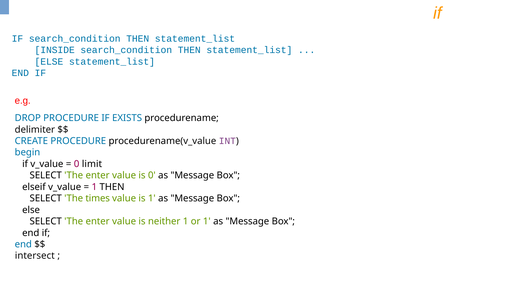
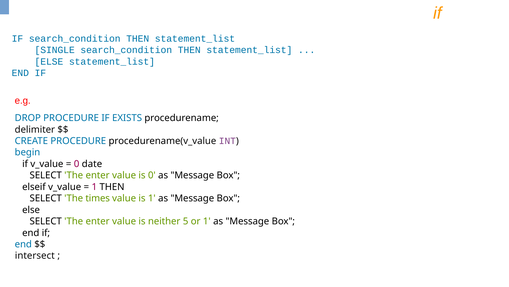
INSIDE: INSIDE -> SINGLE
limit: limit -> date
neither 1: 1 -> 5
